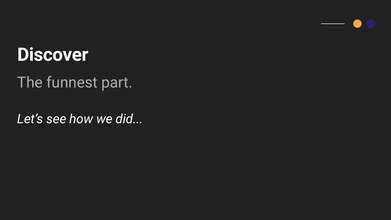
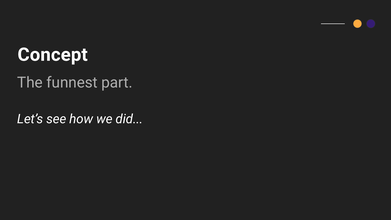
Discover: Discover -> Concept
